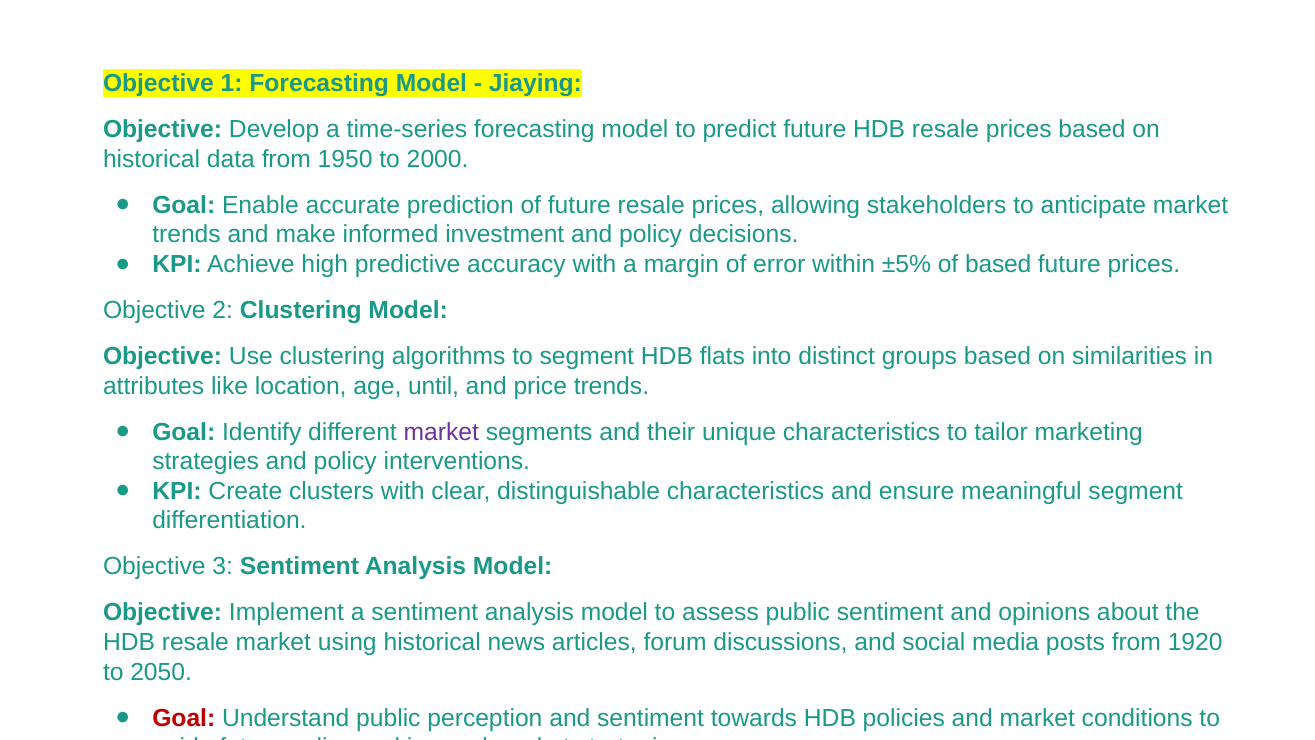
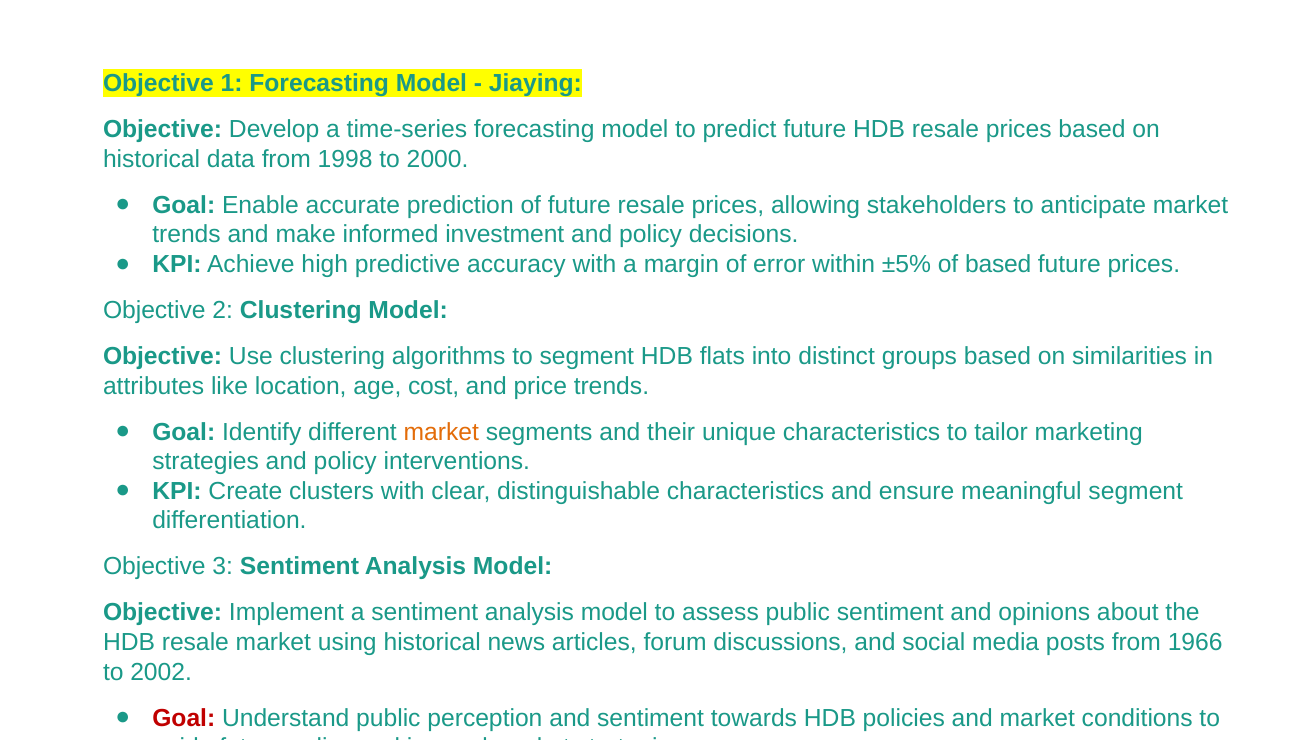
1950: 1950 -> 1998
until: until -> cost
market at (441, 432) colour: purple -> orange
1920: 1920 -> 1966
2050: 2050 -> 2002
